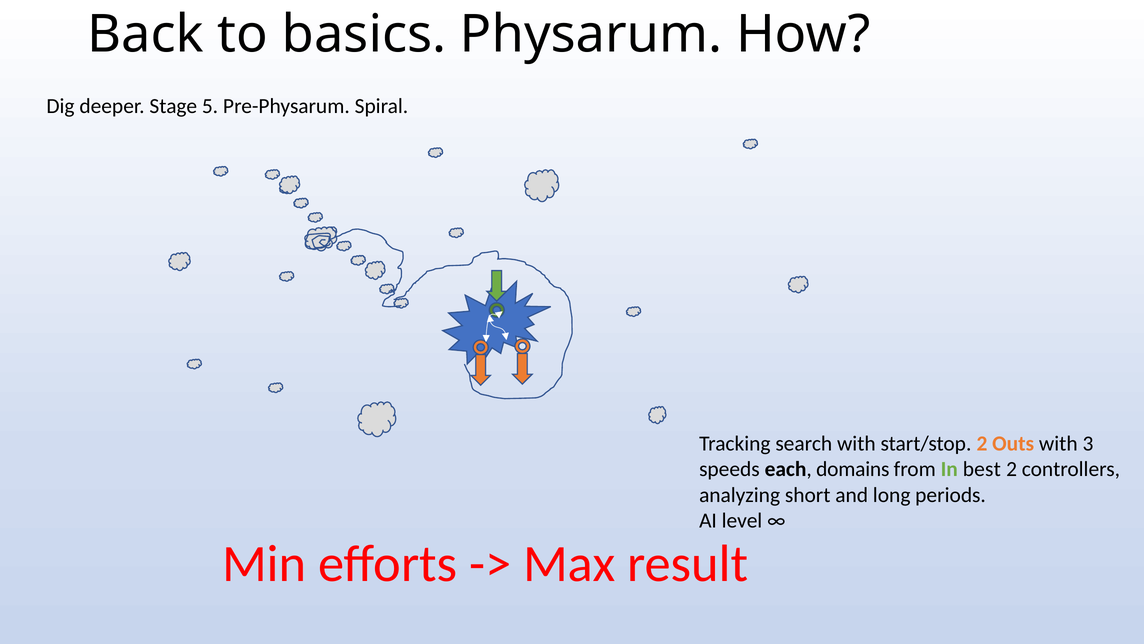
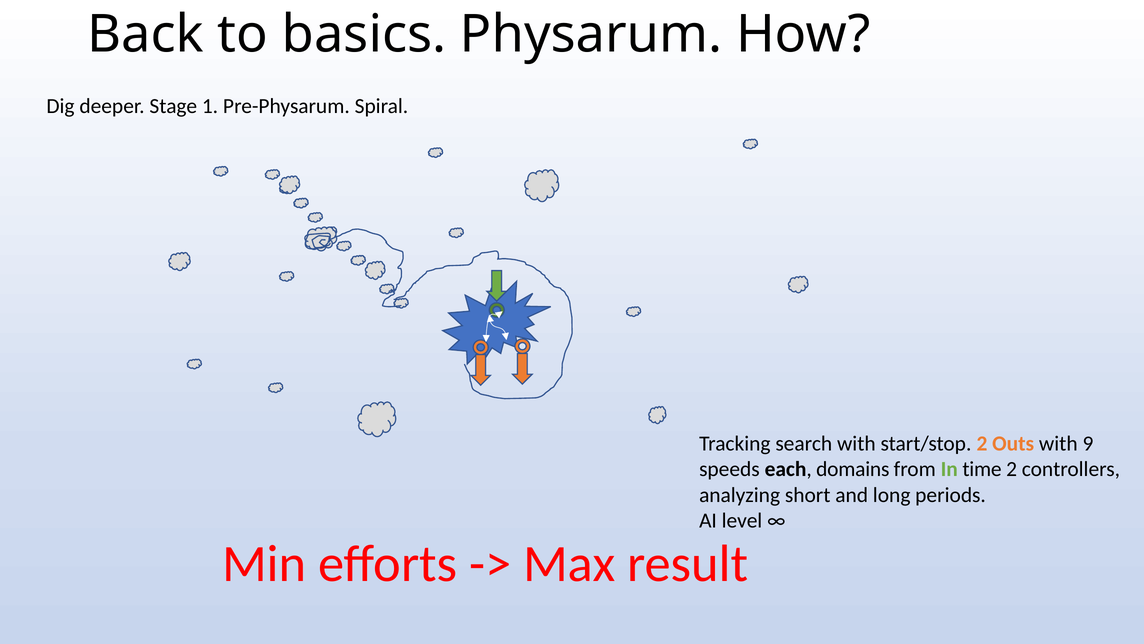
5: 5 -> 1
3: 3 -> 9
best: best -> time
